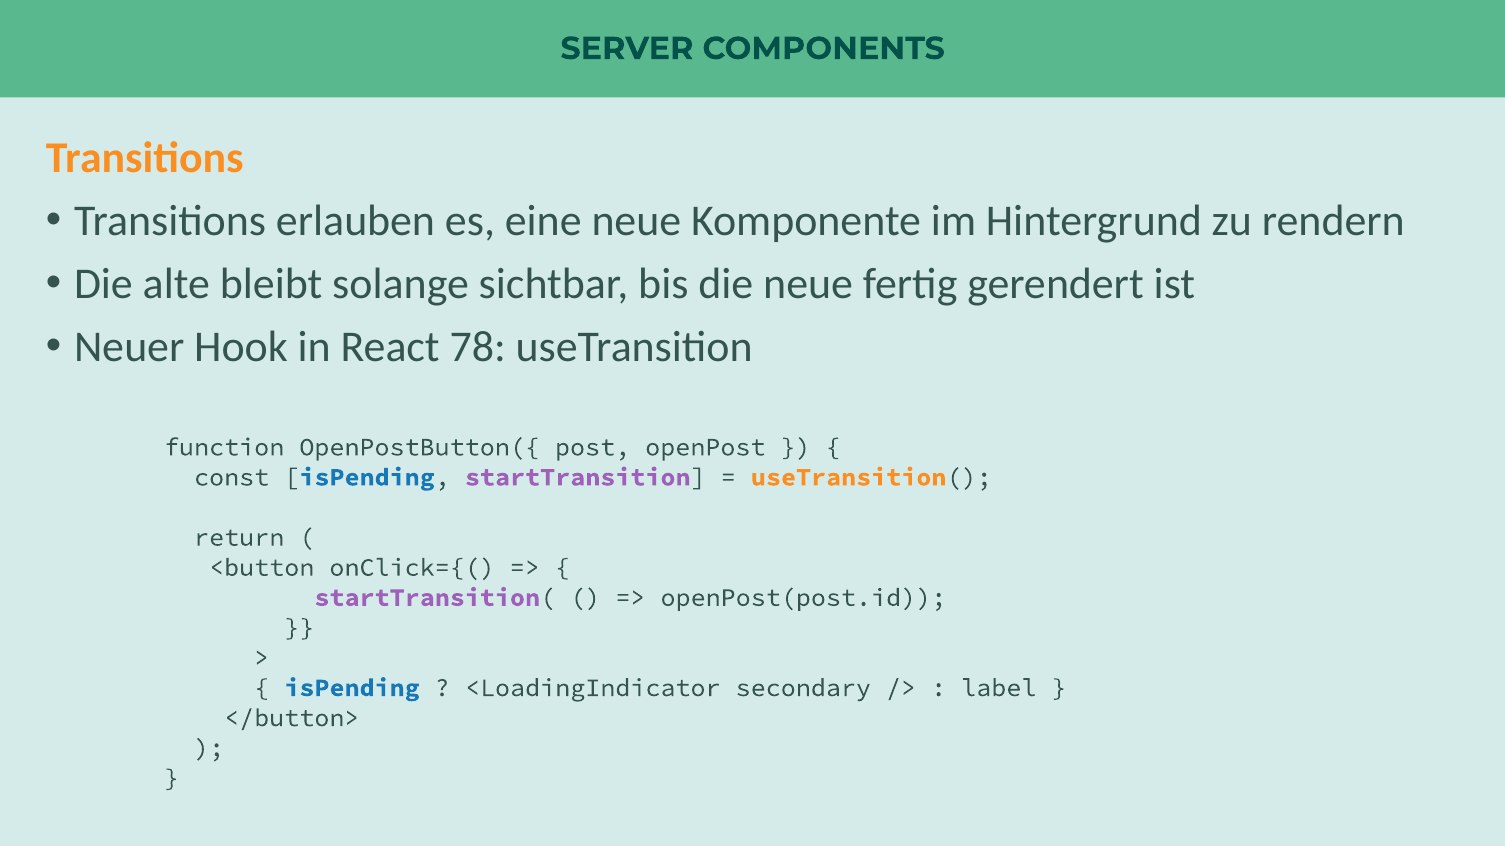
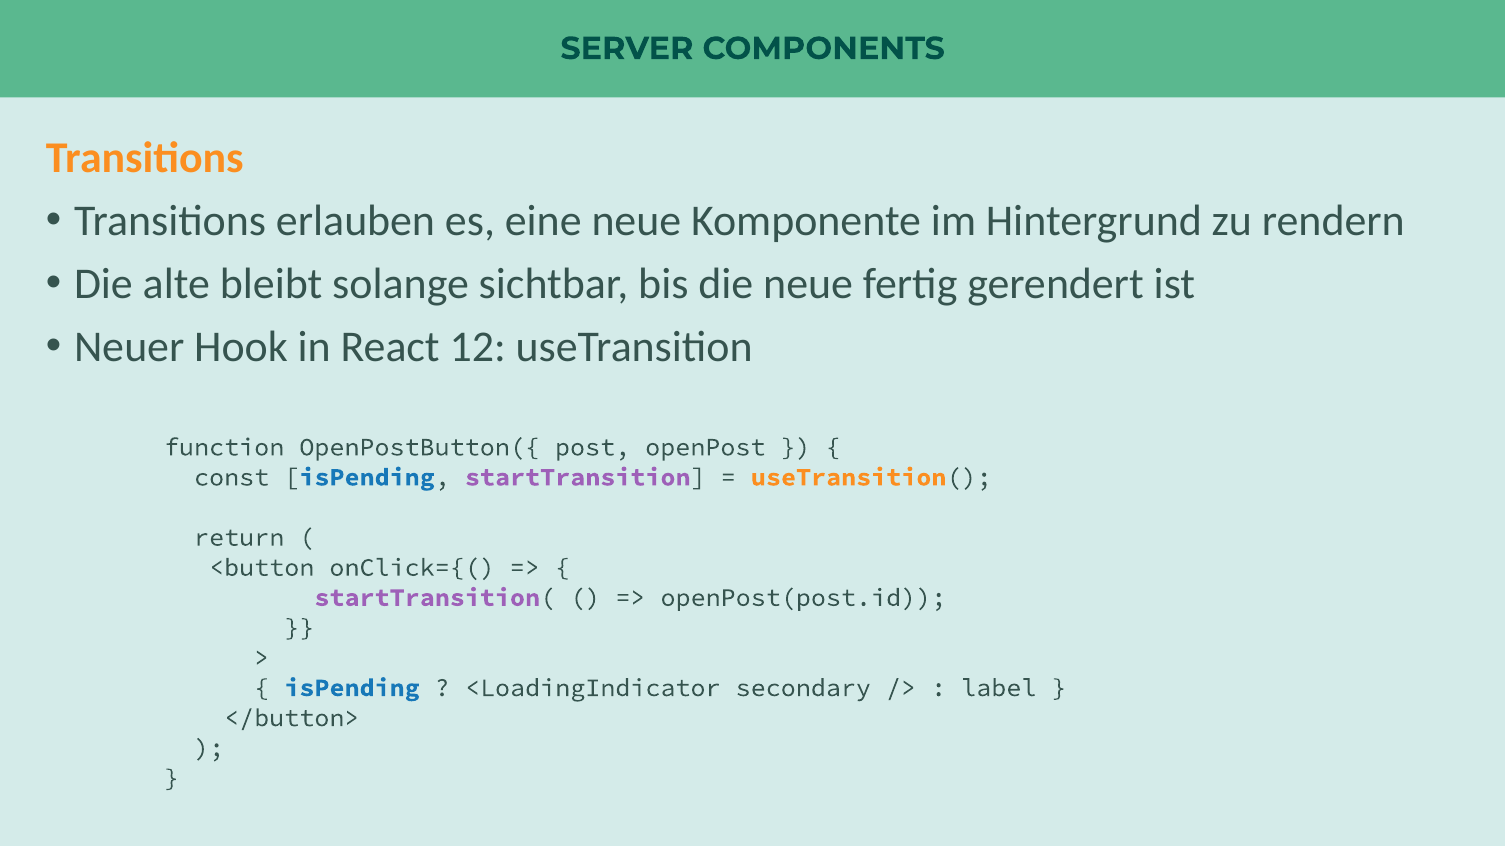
78: 78 -> 12
